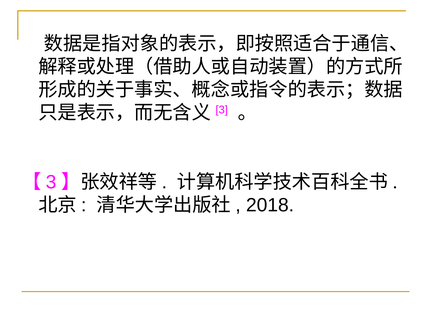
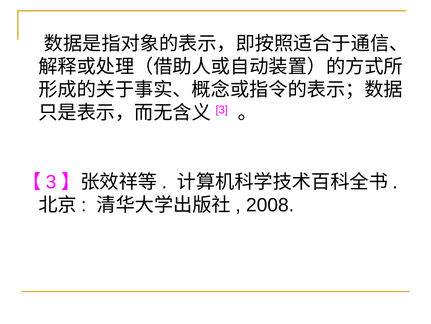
2018: 2018 -> 2008
